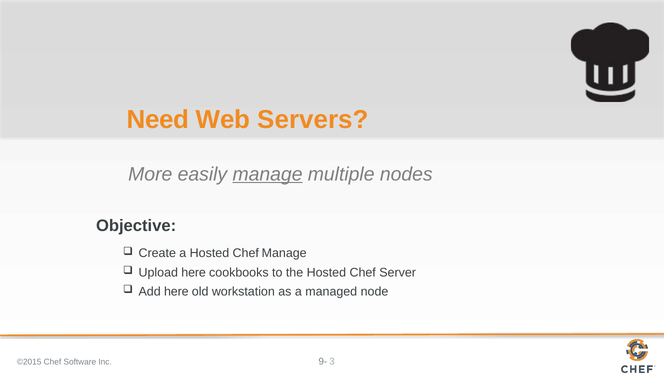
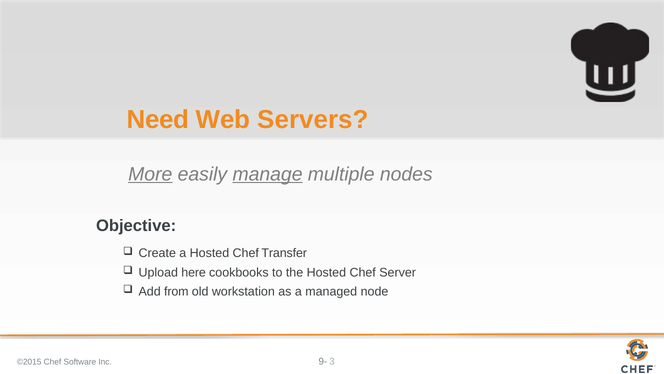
More underline: none -> present
Chef Manage: Manage -> Transfer
Add here: here -> from
